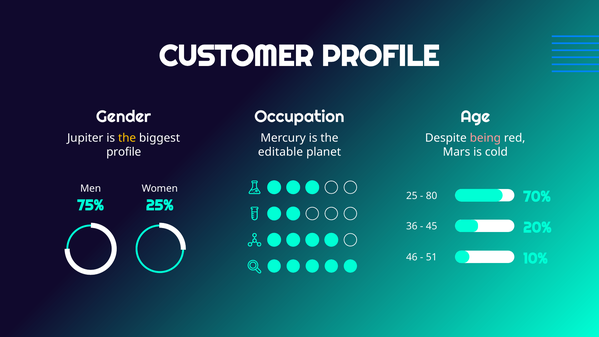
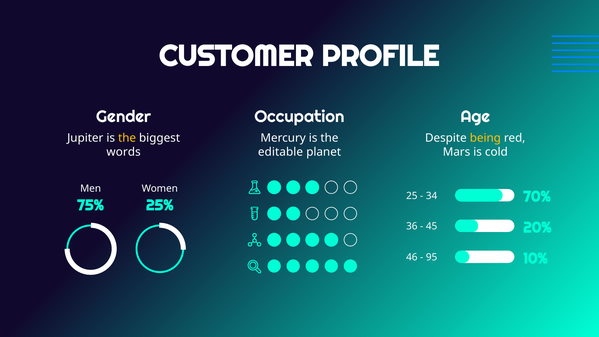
being colour: pink -> yellow
profile at (124, 152): profile -> words
80: 80 -> 34
51: 51 -> 95
